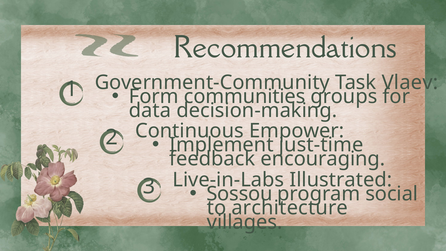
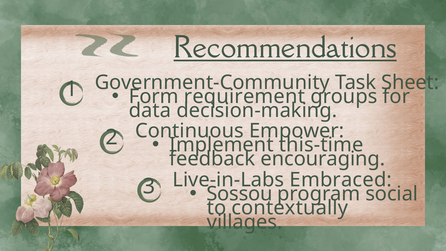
Recommendations underline: none -> present
Vlaev: Vlaev -> Sheet
communities: communities -> requirement
just-time: just-time -> this-time
Illustrated: Illustrated -> Embraced
architecture: architecture -> contextually
